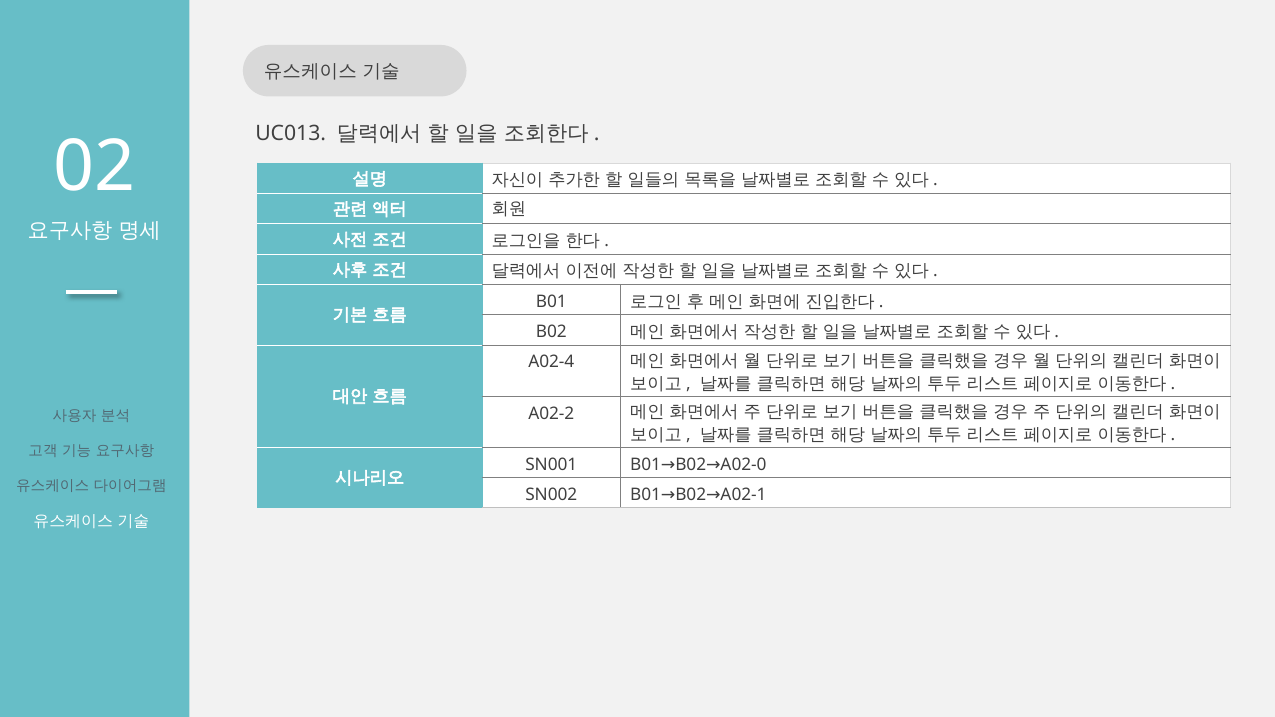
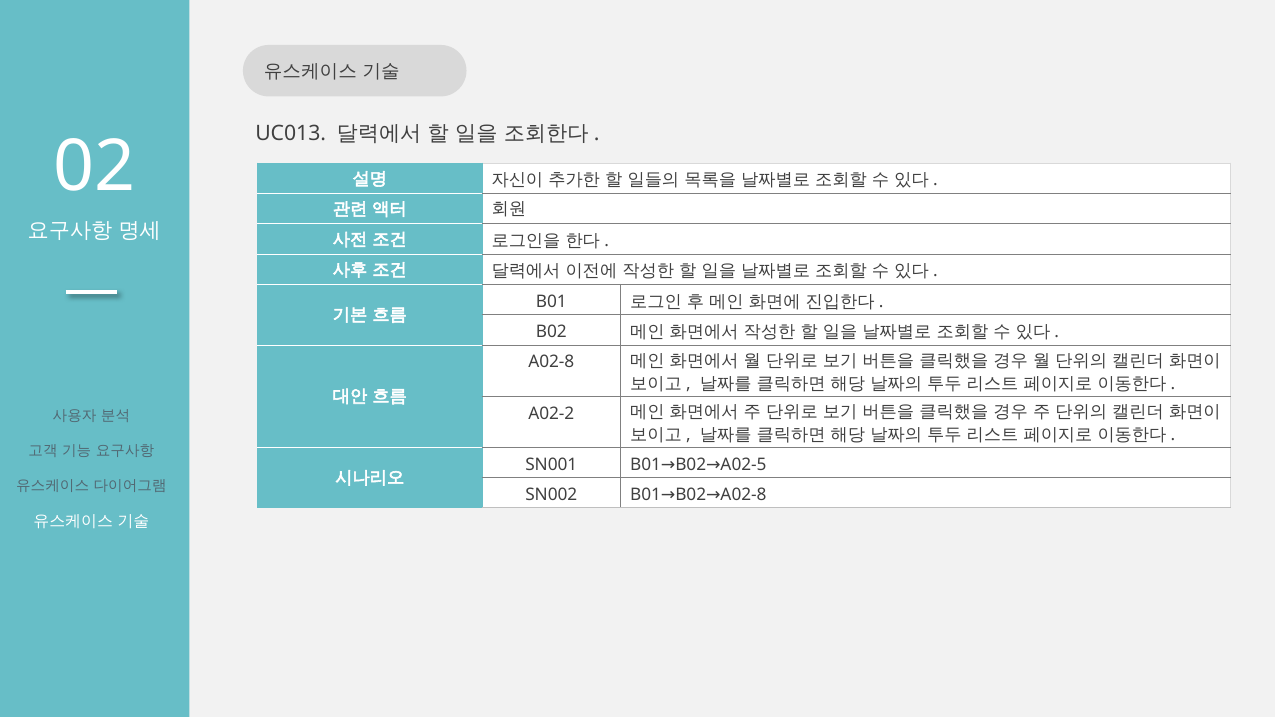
A02-4 at (551, 362): A02-4 -> A02-8
A02-0: A02-0 -> A02-5
B02 A02-1: A02-1 -> A02-8
